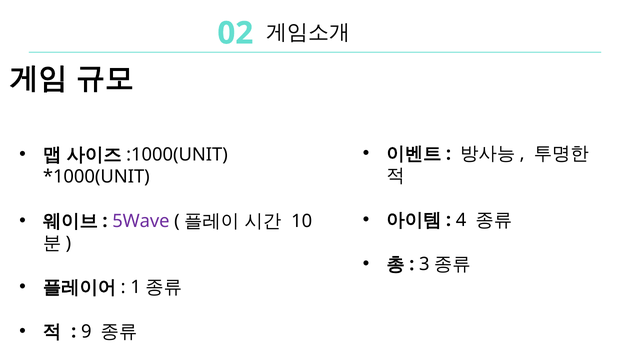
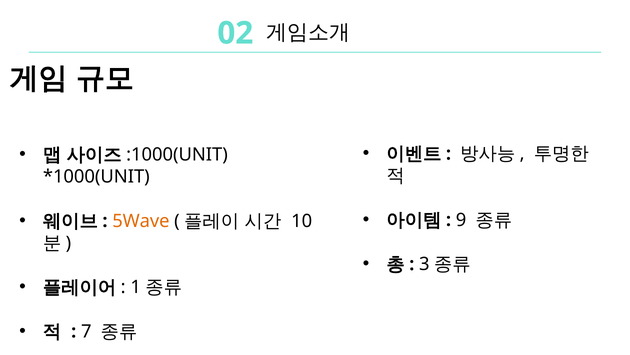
4: 4 -> 9
5Wave colour: purple -> orange
9: 9 -> 7
